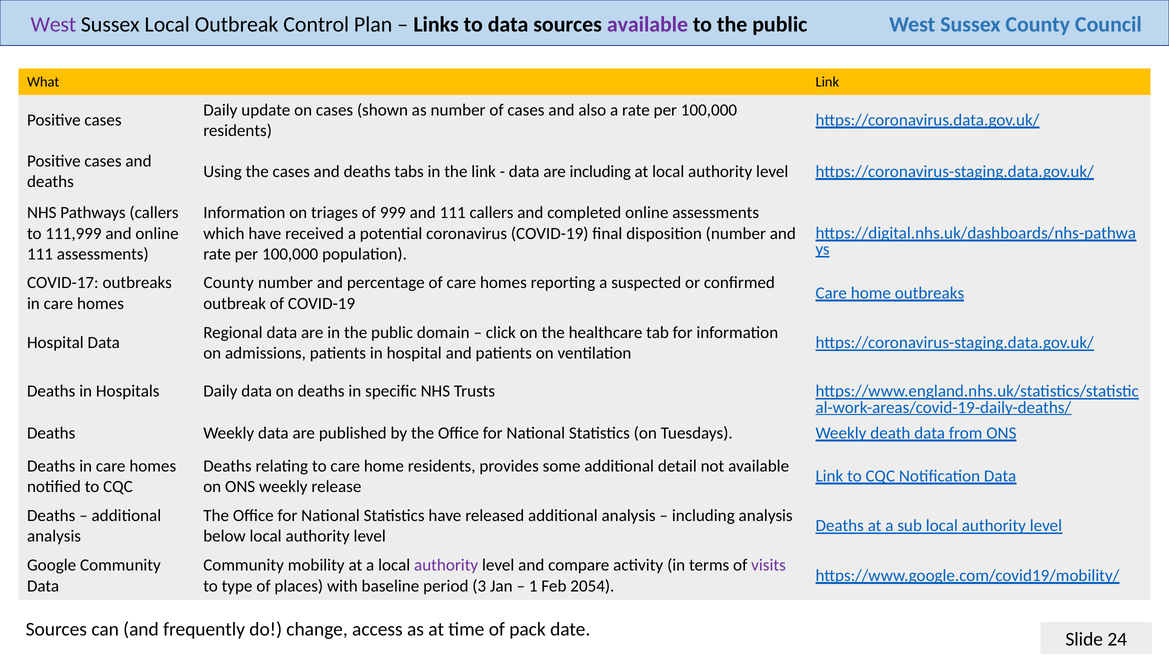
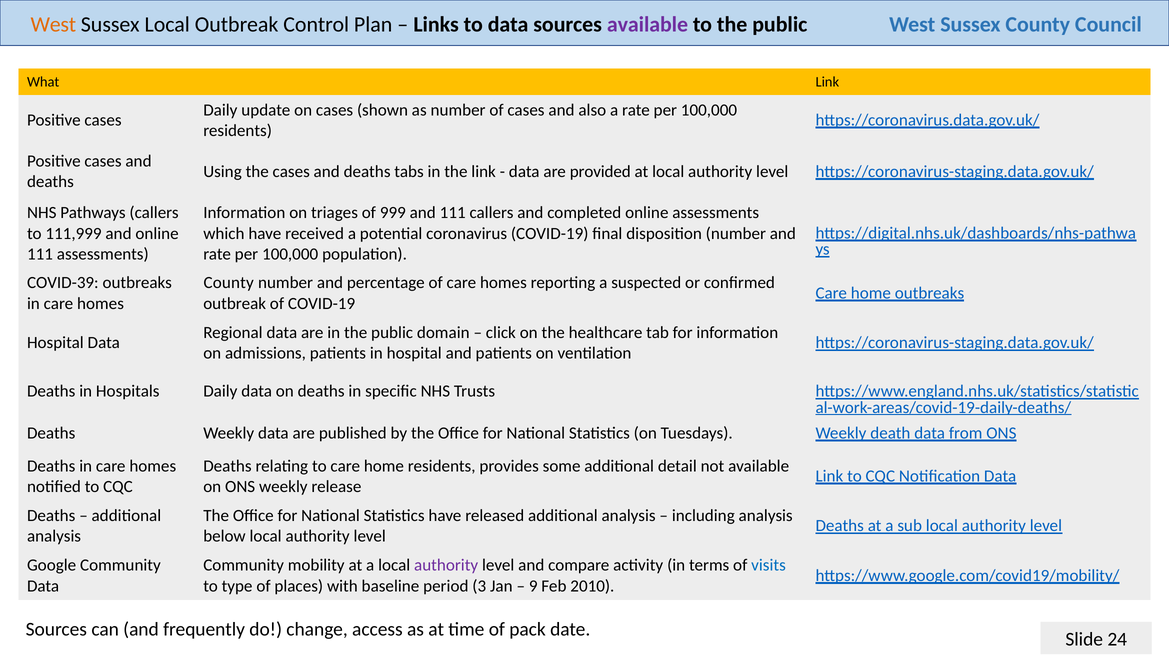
West at (53, 25) colour: purple -> orange
are including: including -> provided
COVID-17: COVID-17 -> COVID-39
visits colour: purple -> blue
1: 1 -> 9
2054: 2054 -> 2010
